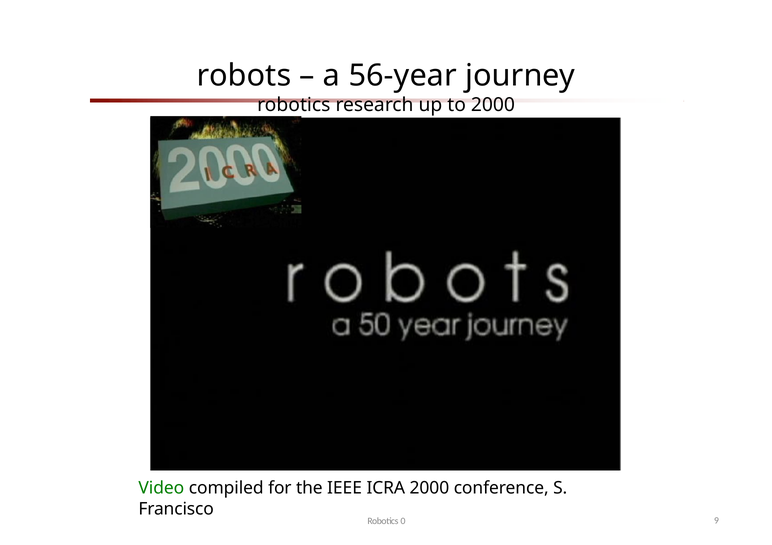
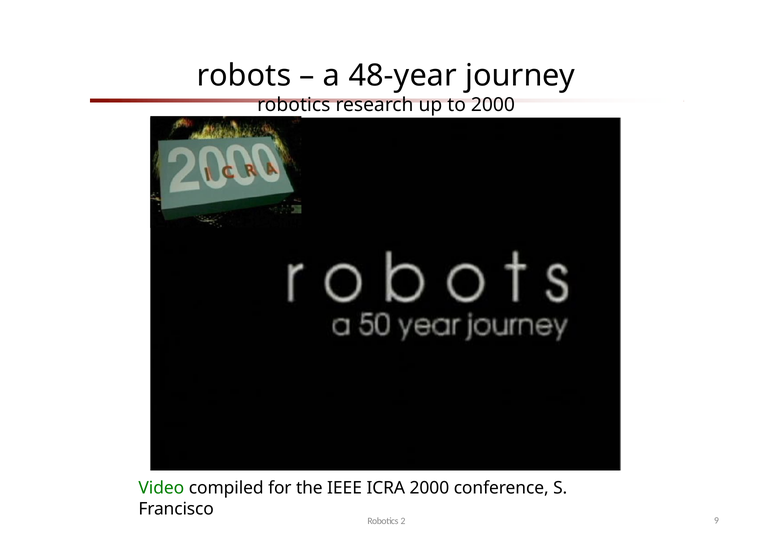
56-year: 56-year -> 48-year
0: 0 -> 2
